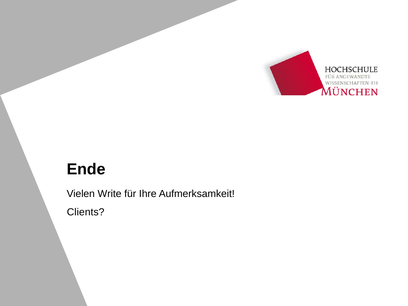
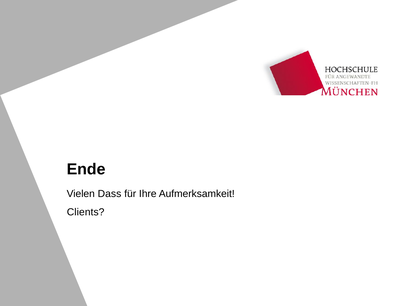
Write: Write -> Dass
